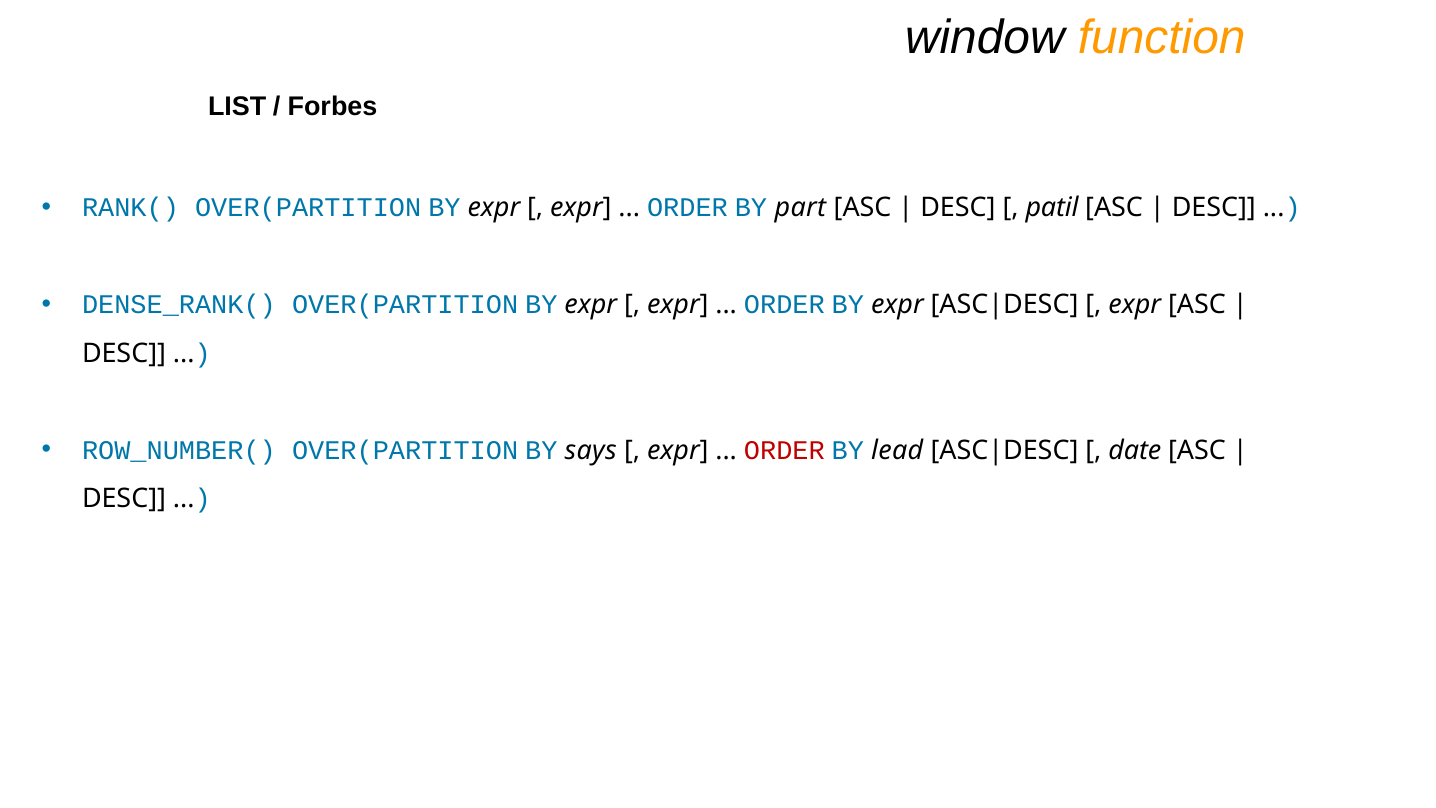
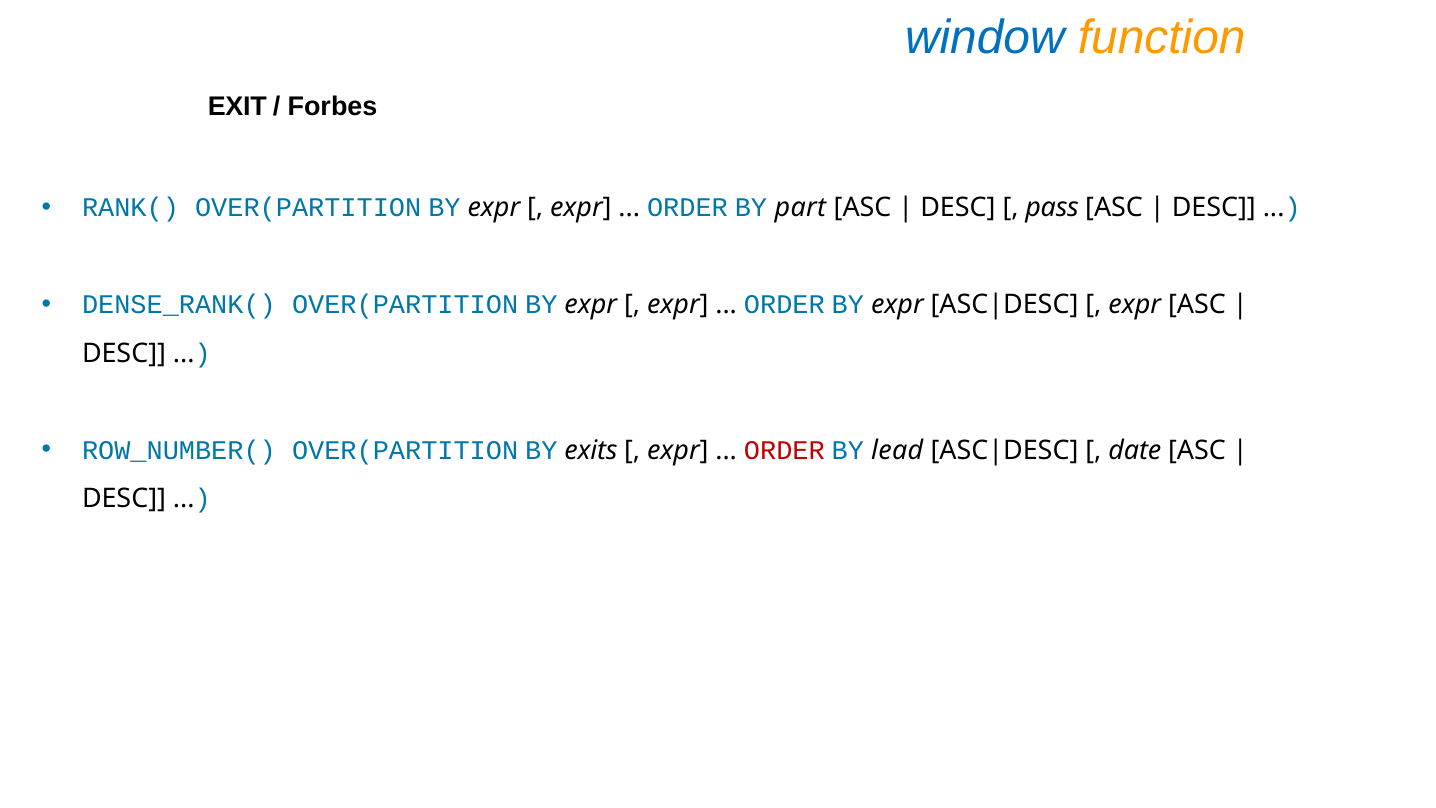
window colour: black -> blue
LIST: LIST -> EXIT
patil: patil -> pass
says: says -> exits
